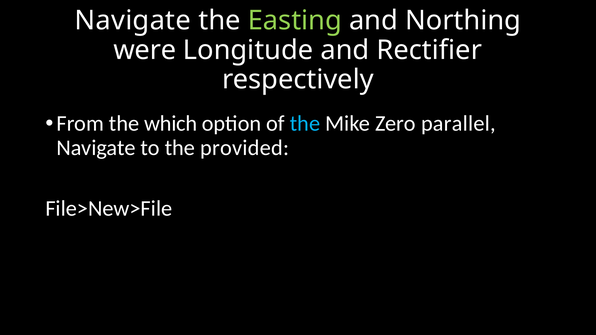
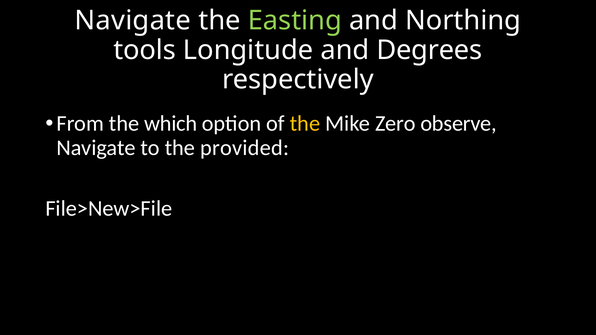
were: were -> tools
Rectifier: Rectifier -> Degrees
the at (305, 124) colour: light blue -> yellow
parallel: parallel -> observe
